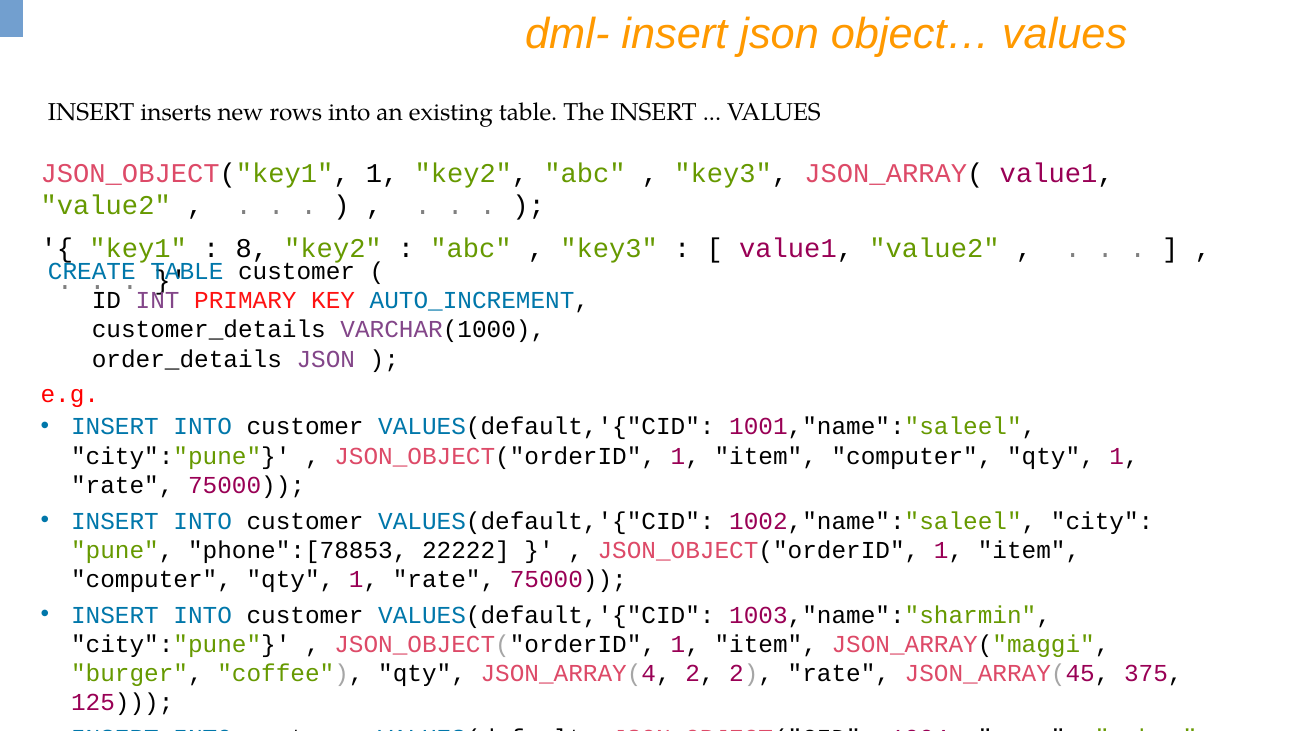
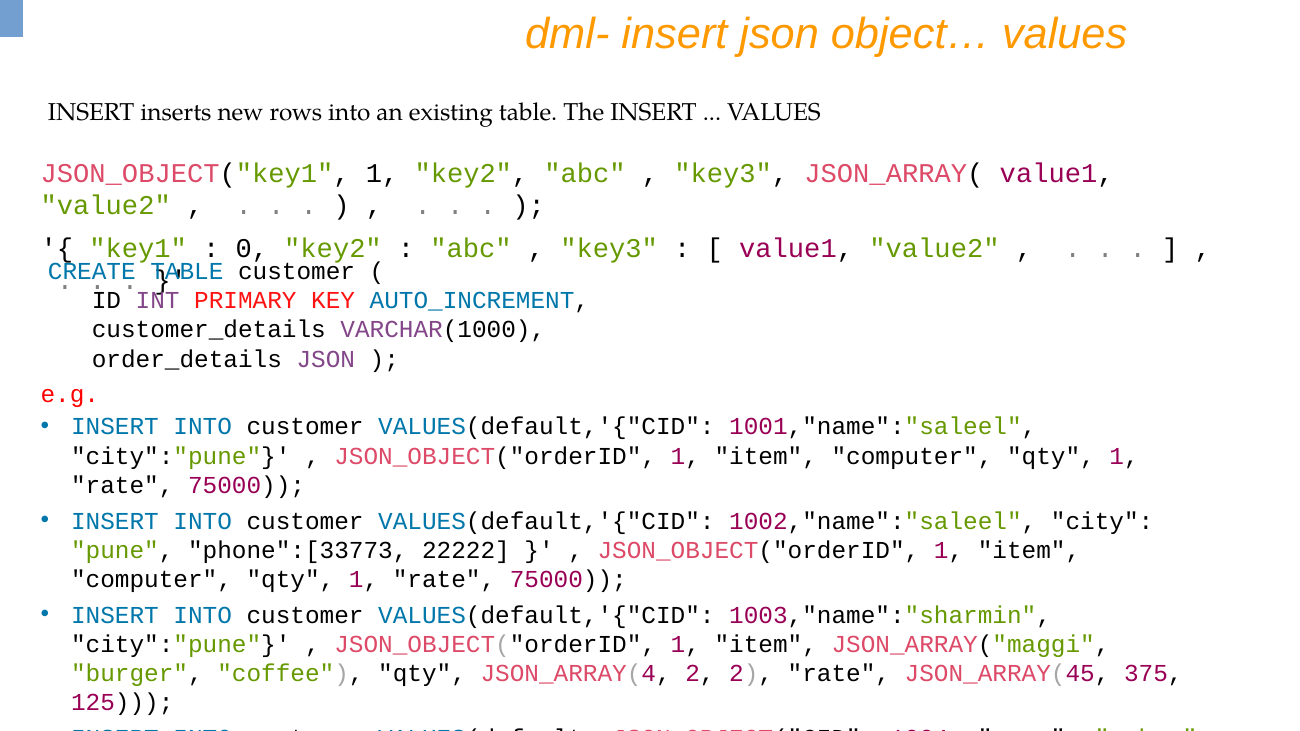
8: 8 -> 0
phone":[78853: phone":[78853 -> phone":[33773
